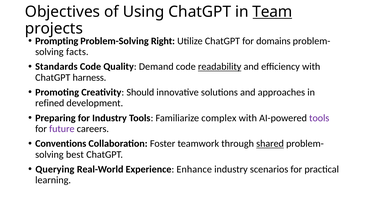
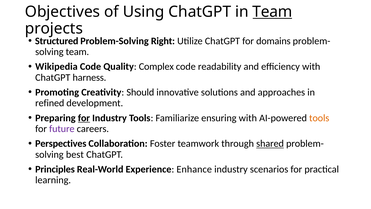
Prompting: Prompting -> Structured
facts at (77, 52): facts -> team
Standards: Standards -> Wikipedia
Demand: Demand -> Complex
readability underline: present -> none
for at (84, 118) underline: none -> present
complex: complex -> ensuring
tools at (319, 118) colour: purple -> orange
Conventions: Conventions -> Perspectives
Querying: Querying -> Principles
